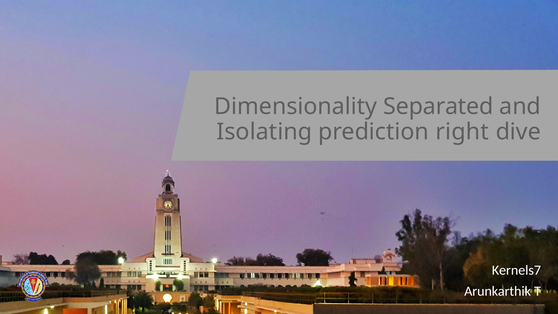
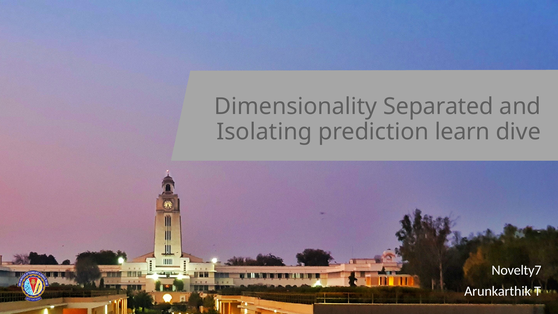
right: right -> learn
Kernels7: Kernels7 -> Novelty7
